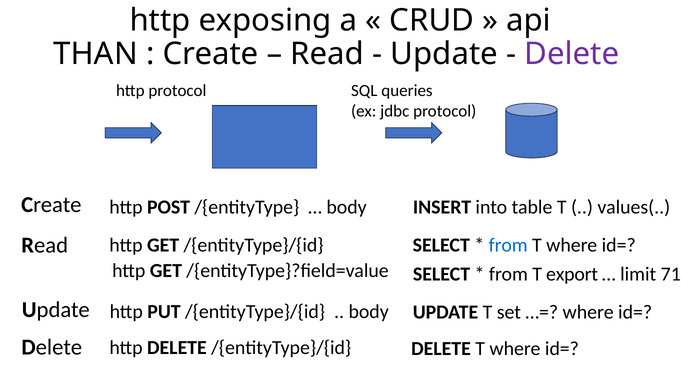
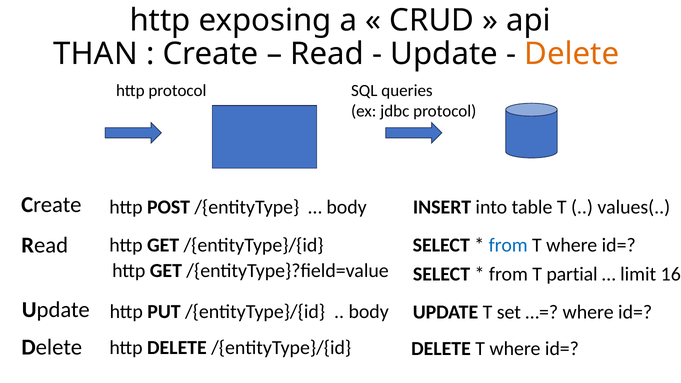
Delete at (572, 54) colour: purple -> orange
export: export -> partial
71: 71 -> 16
